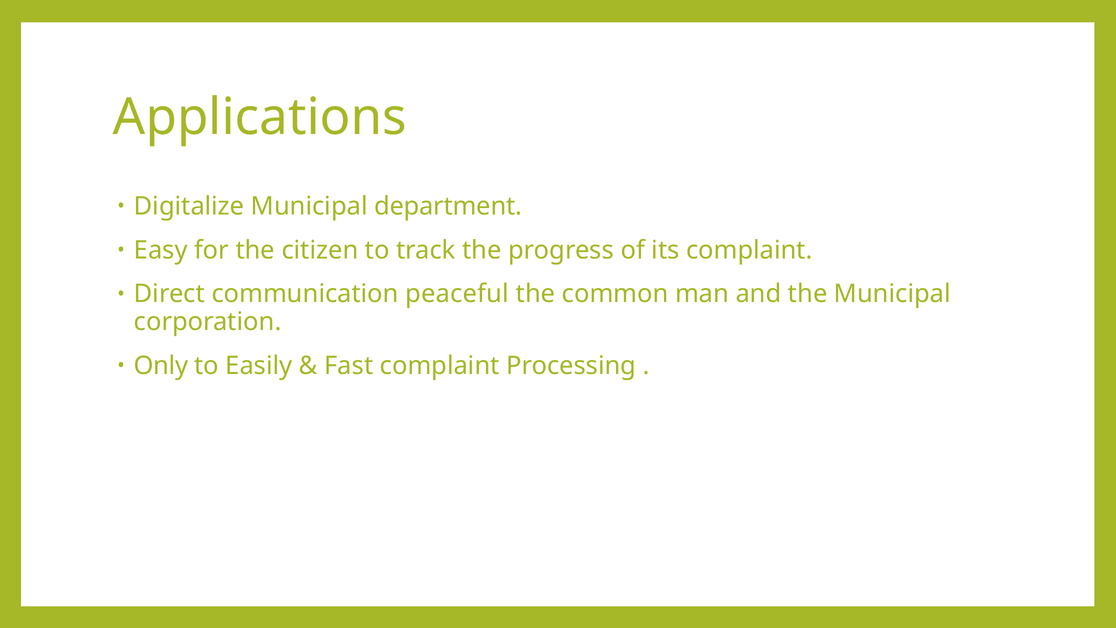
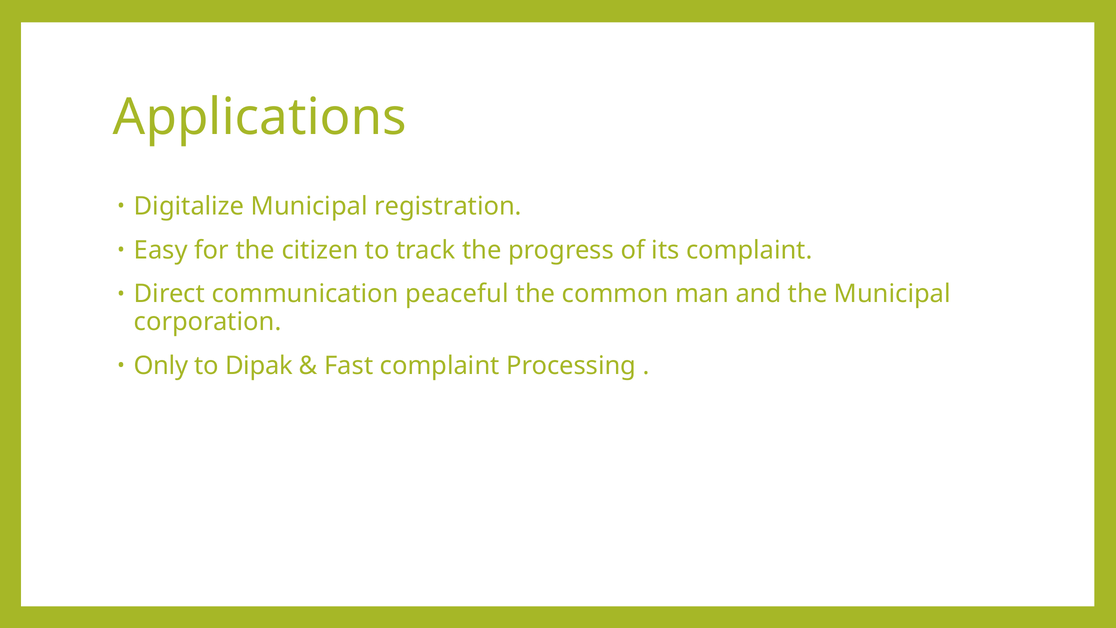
department: department -> registration
Easily: Easily -> Dipak
